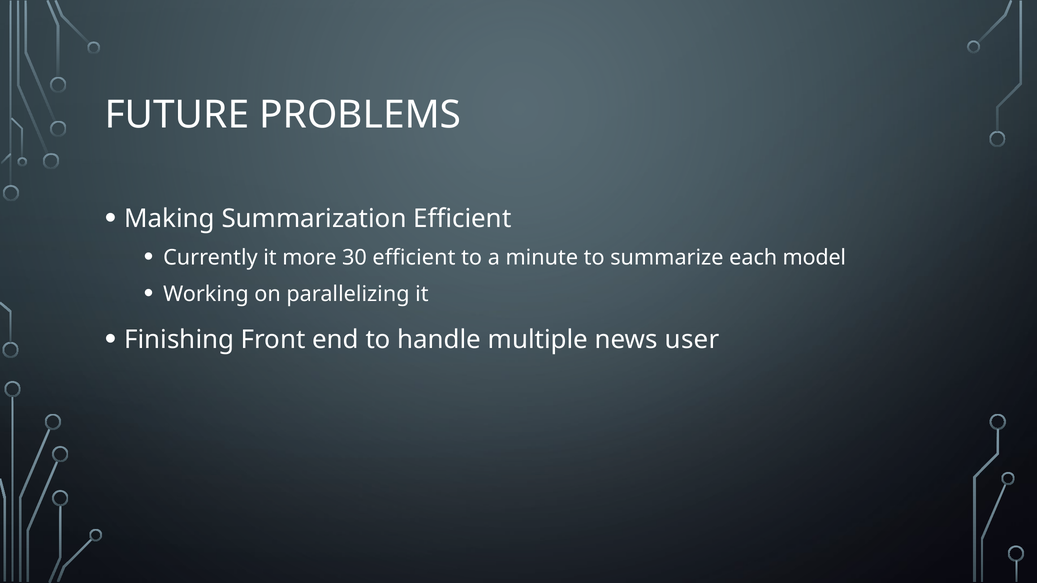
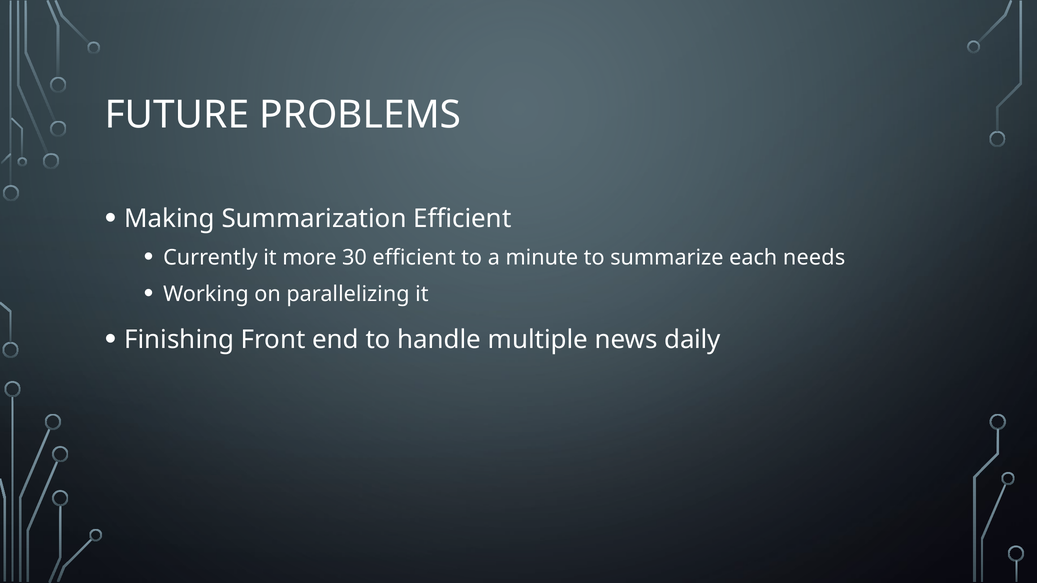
model: model -> needs
user: user -> daily
